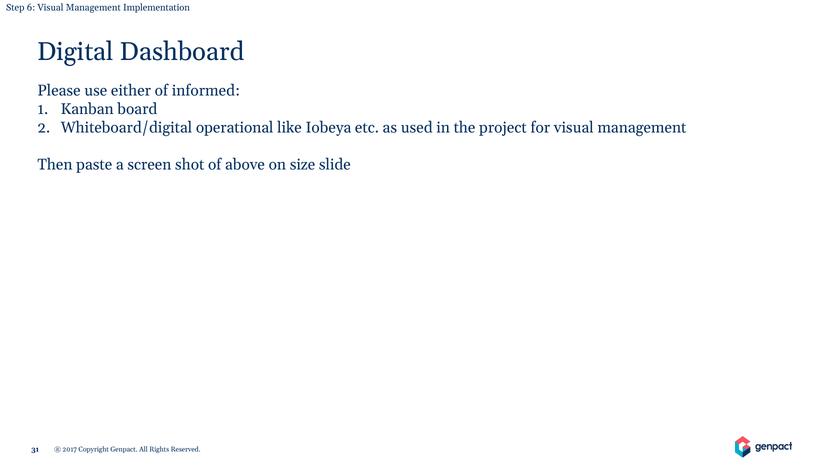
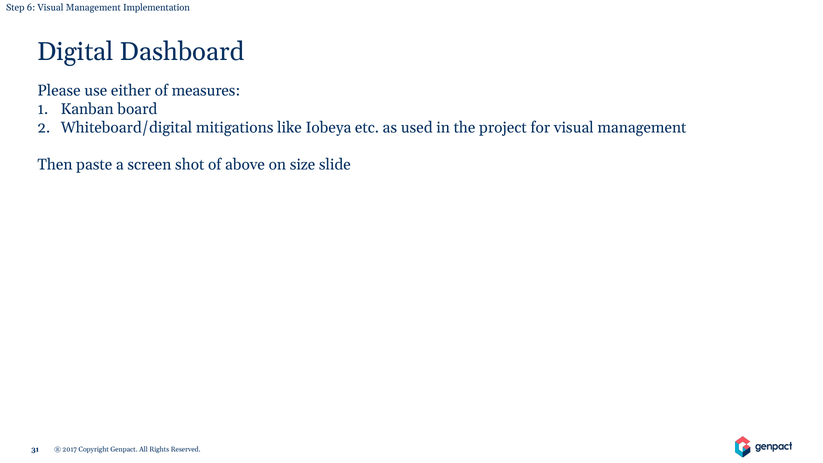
informed: informed -> measures
operational: operational -> mitigations
